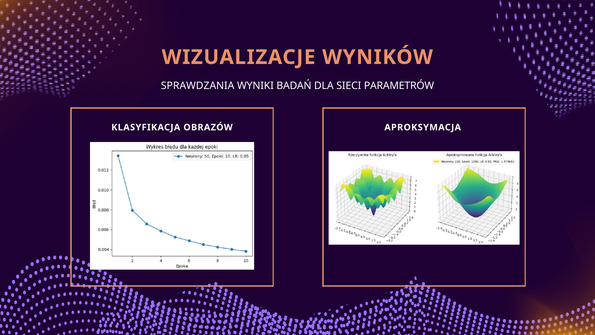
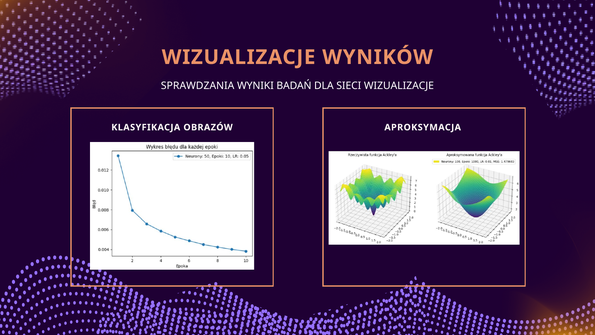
SIECI PARAMETRÓW: PARAMETRÓW -> WIZUALIZACJE
